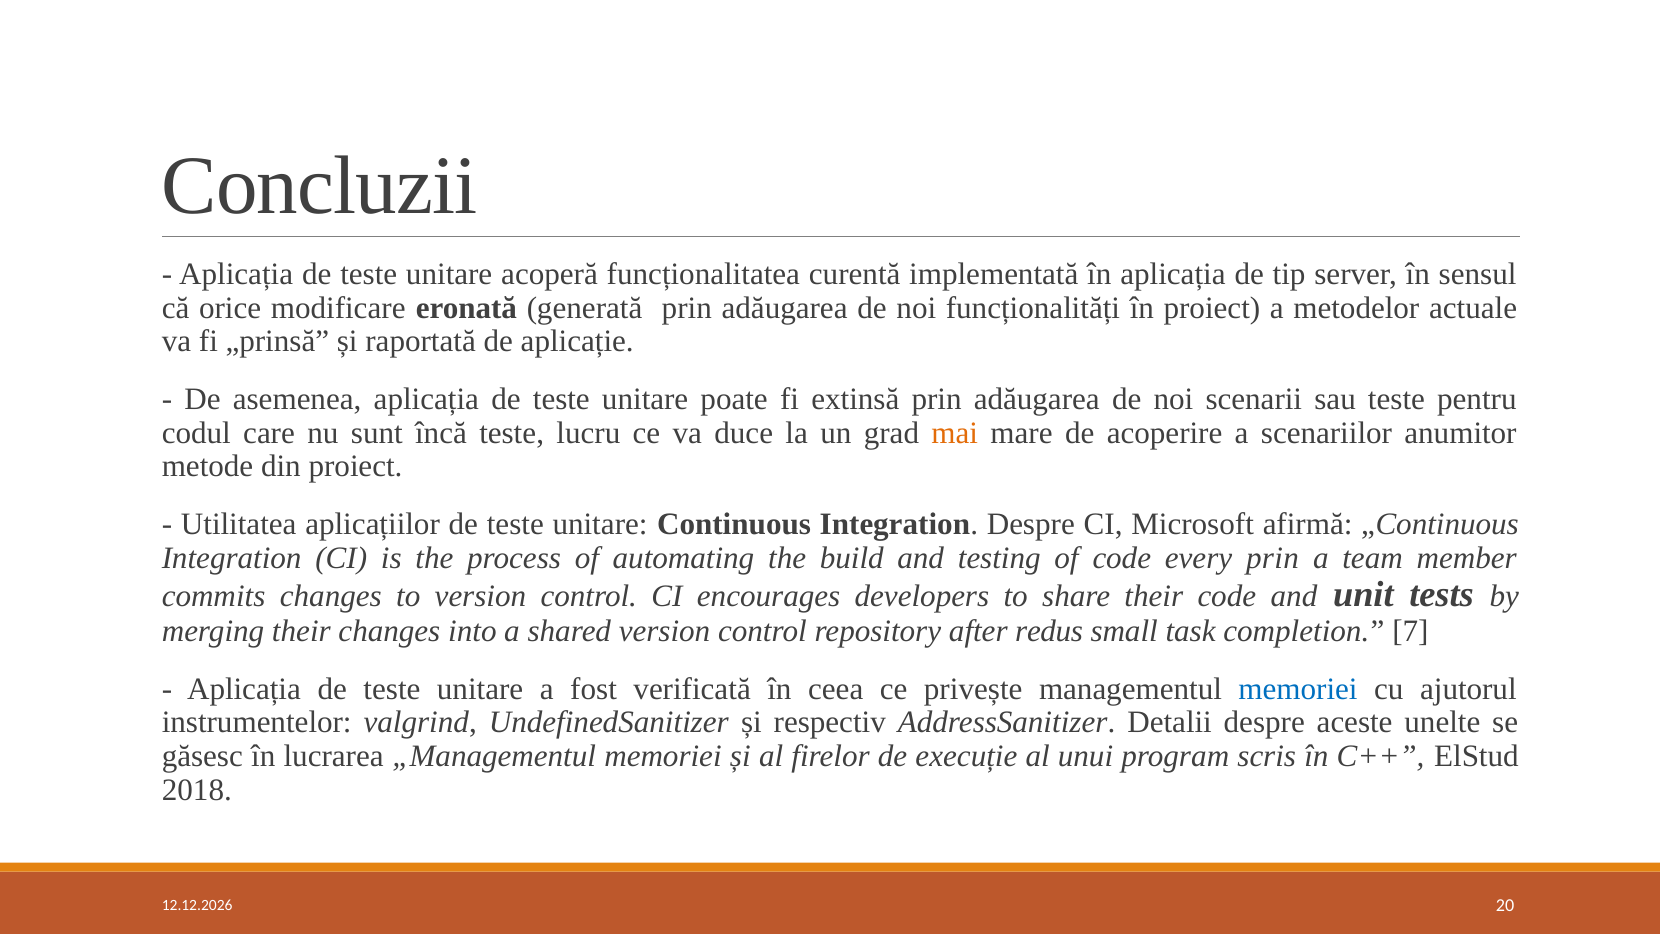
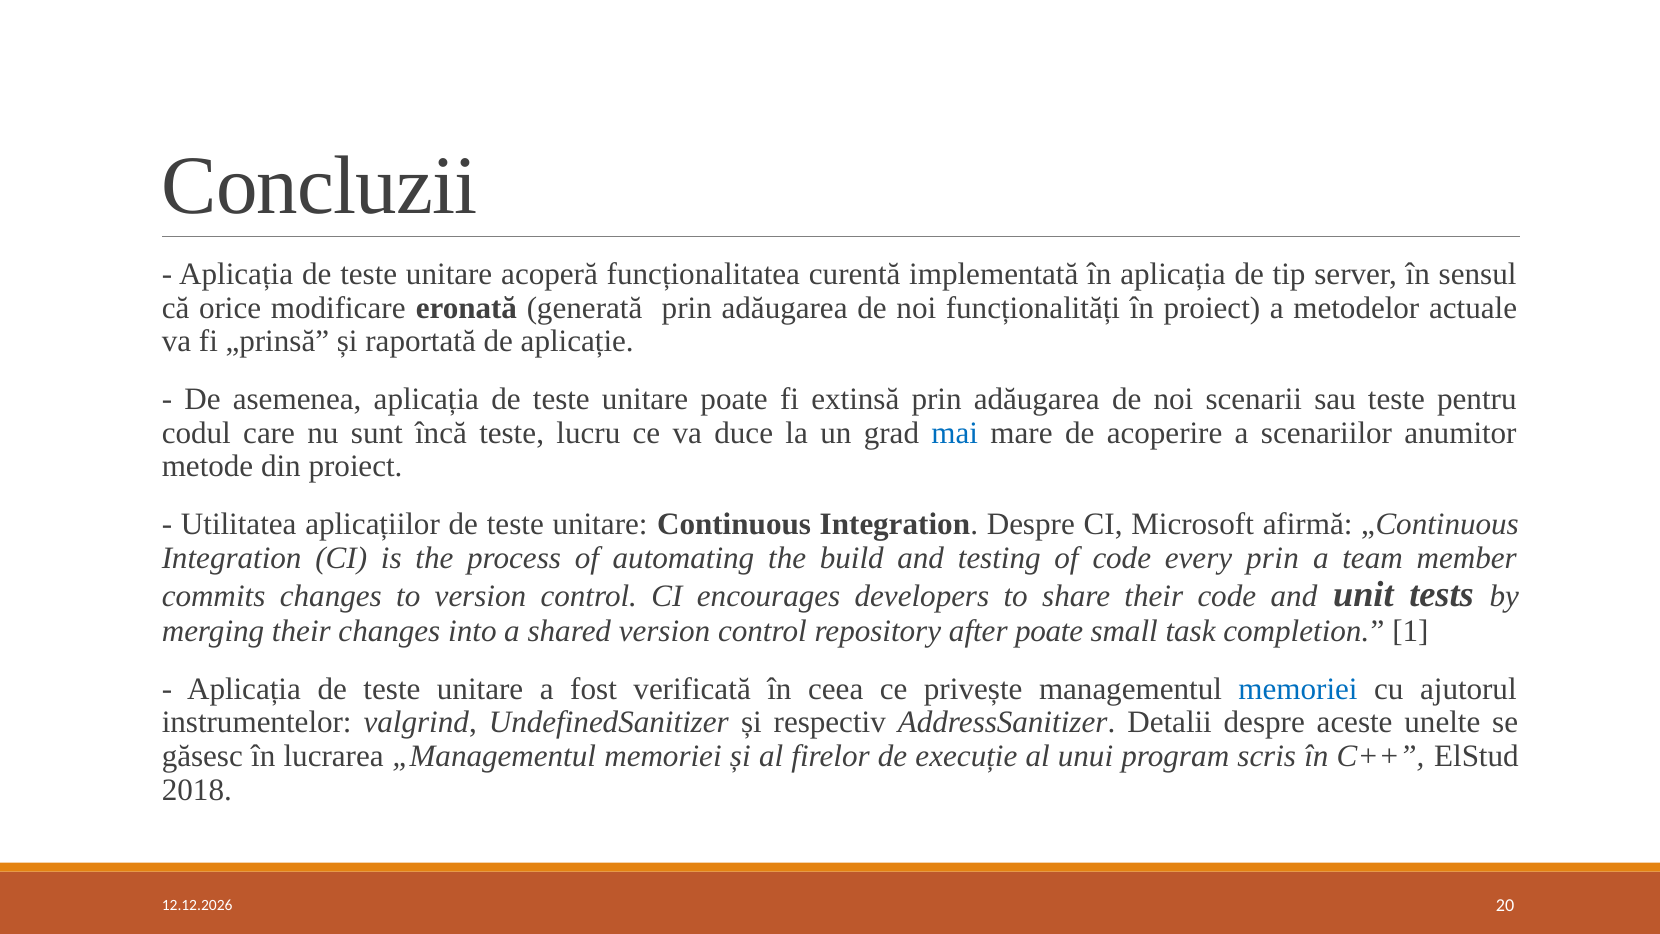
mai colour: orange -> blue
after redus: redus -> poate
7: 7 -> 1
